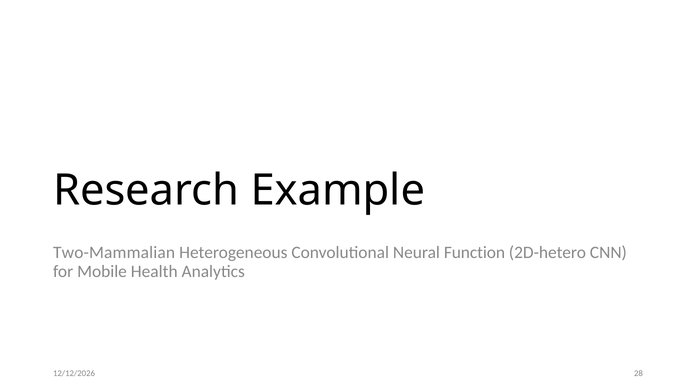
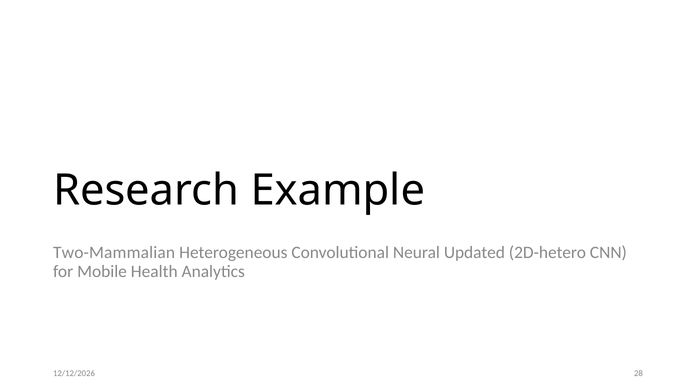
Function: Function -> Updated
